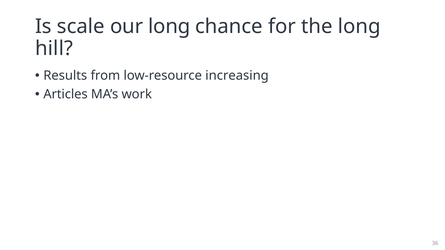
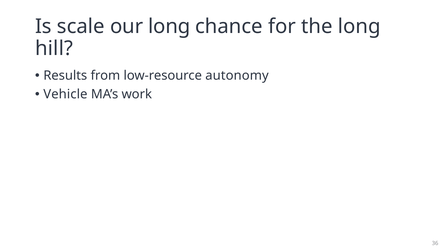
increasing: increasing -> autonomy
Articles: Articles -> Vehicle
